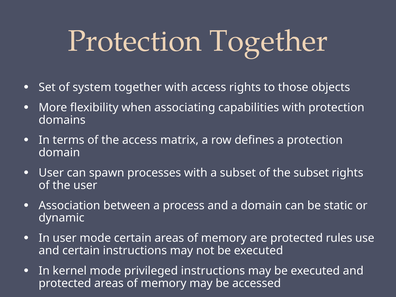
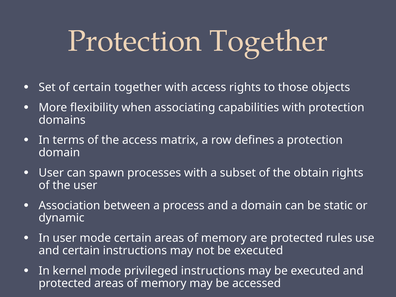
of system: system -> certain
the subset: subset -> obtain
